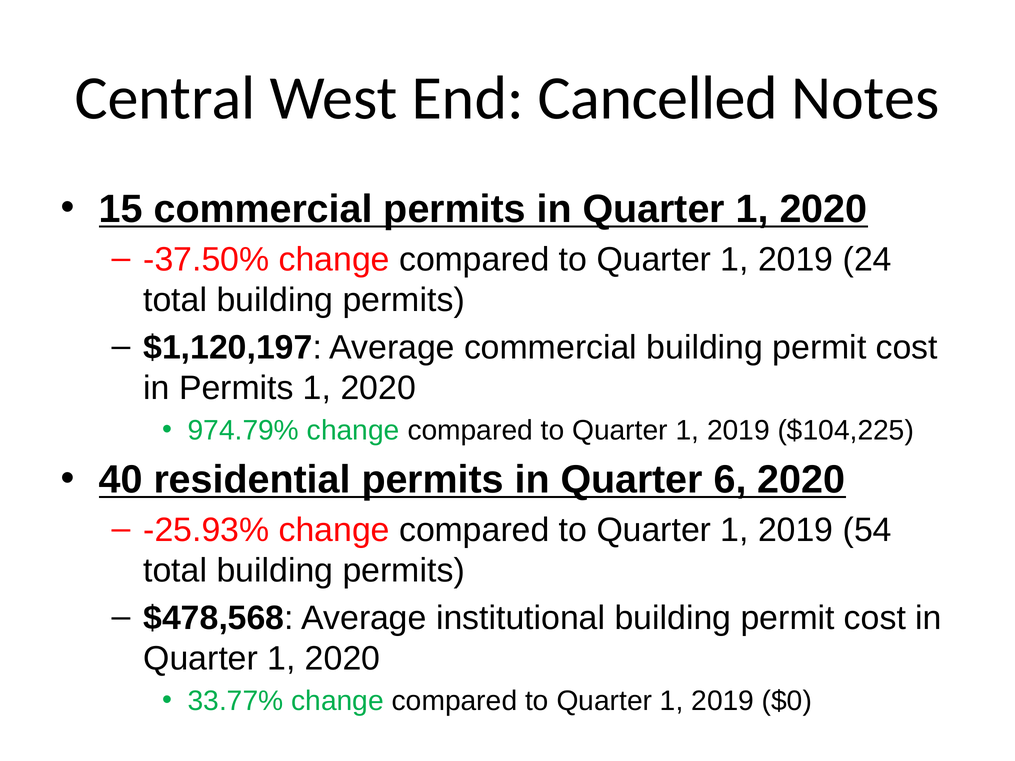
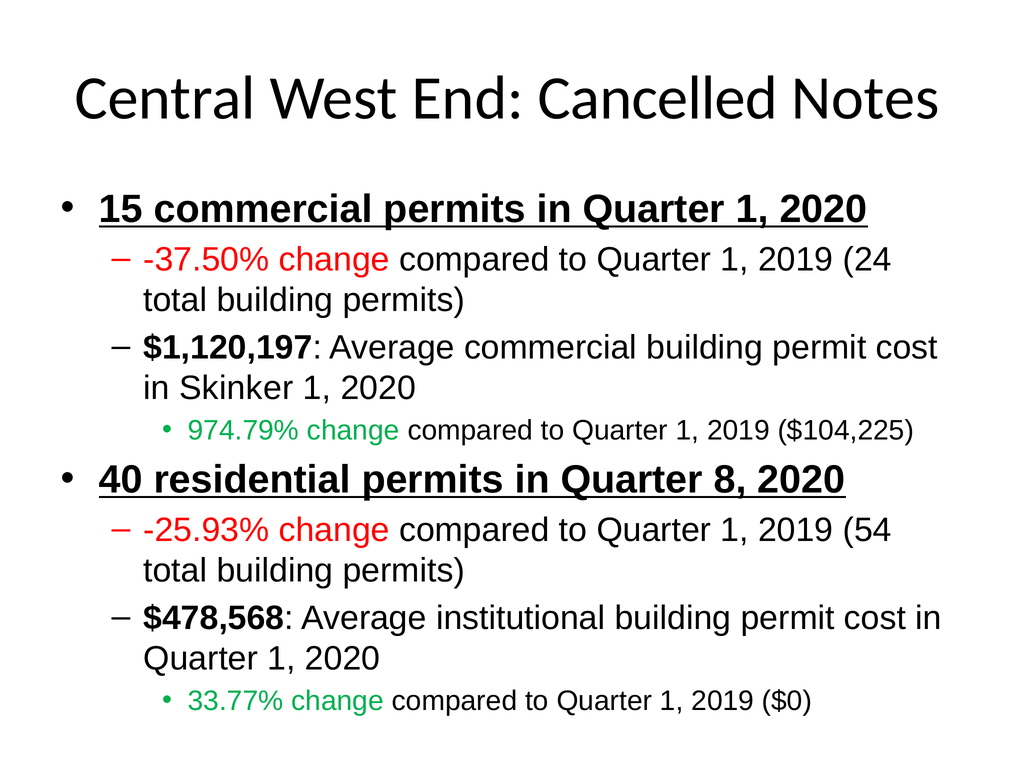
in Permits: Permits -> Skinker
6: 6 -> 8
